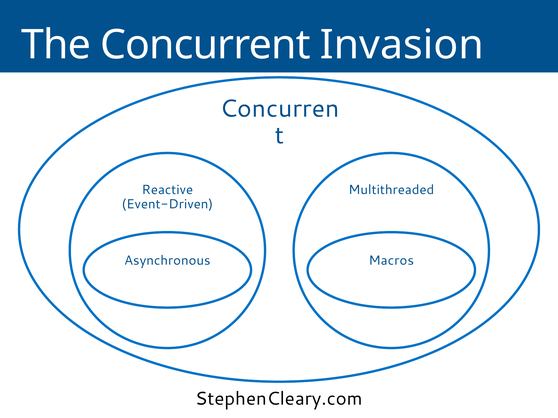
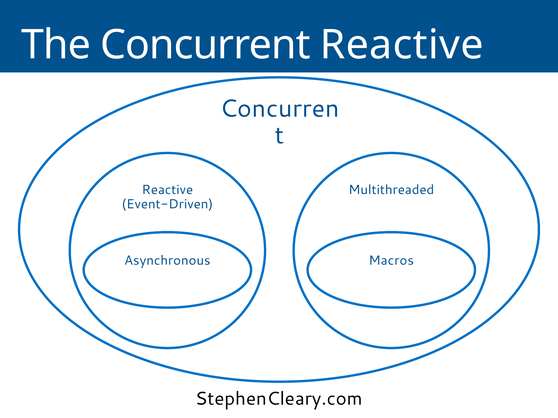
Concurrent Invasion: Invasion -> Reactive
